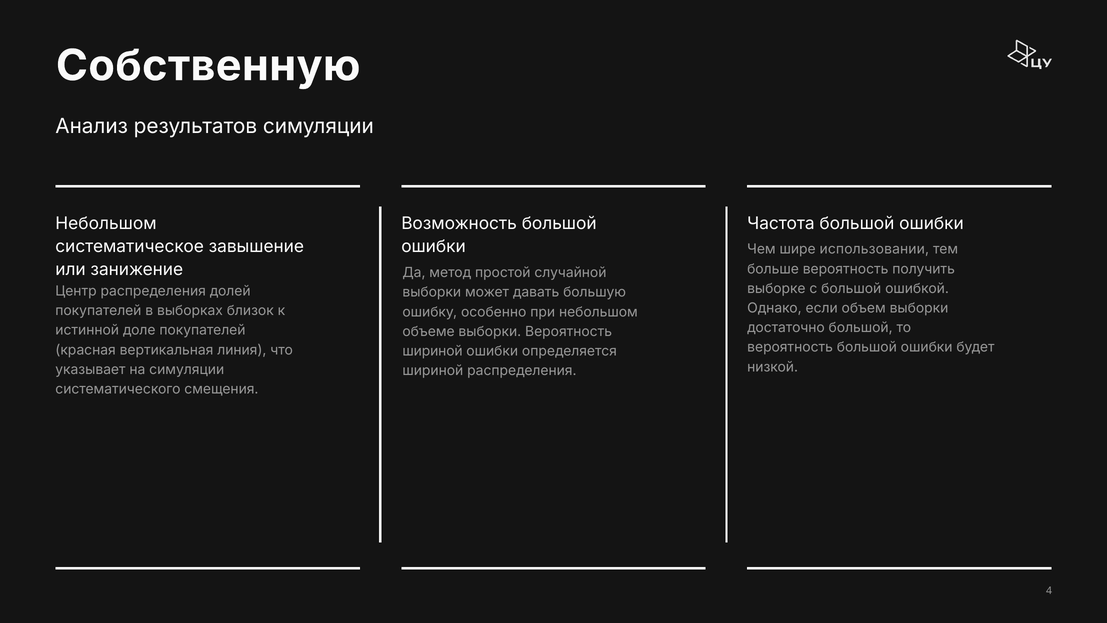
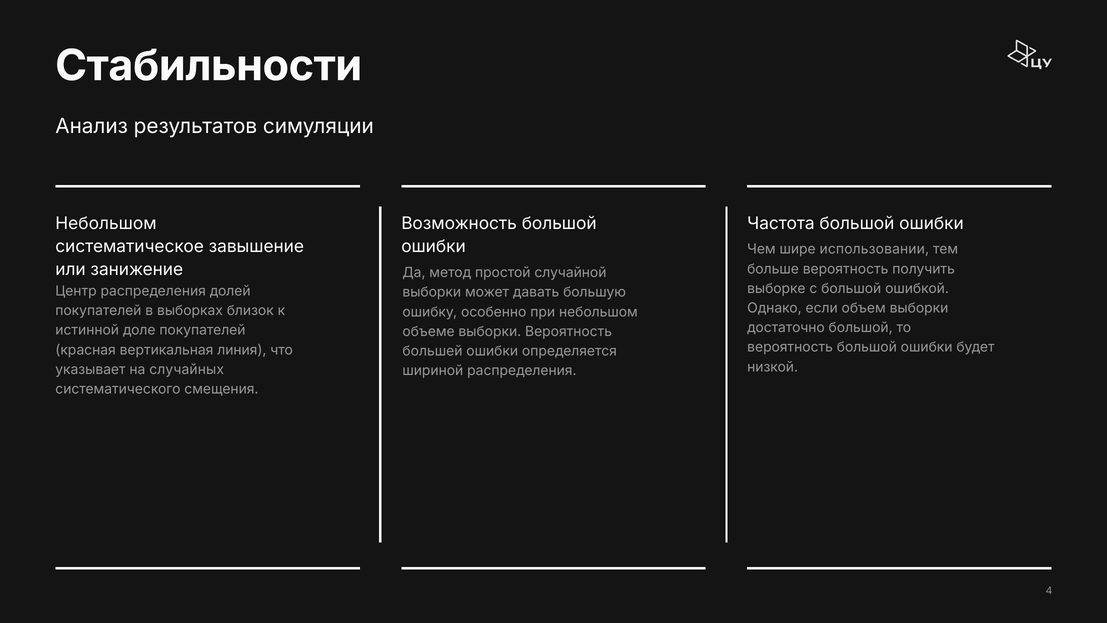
Собственную: Собственную -> Стабильности
шириной at (433, 351): шириной -> большей
на симуляции: симуляции -> случайных
